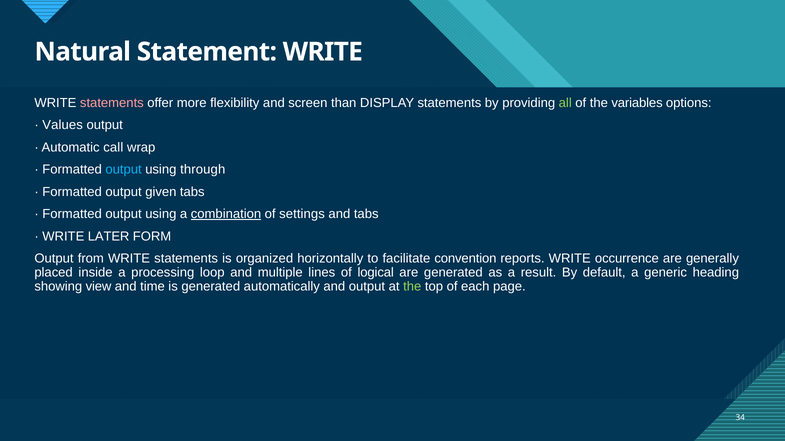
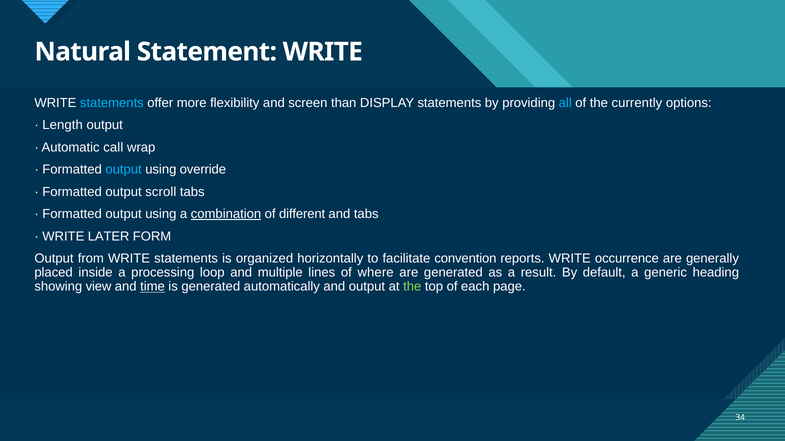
statements at (112, 103) colour: pink -> light blue
all colour: light green -> light blue
variables: variables -> currently
Values: Values -> Length
through: through -> override
given: given -> scroll
settings: settings -> different
logical: logical -> where
time underline: none -> present
